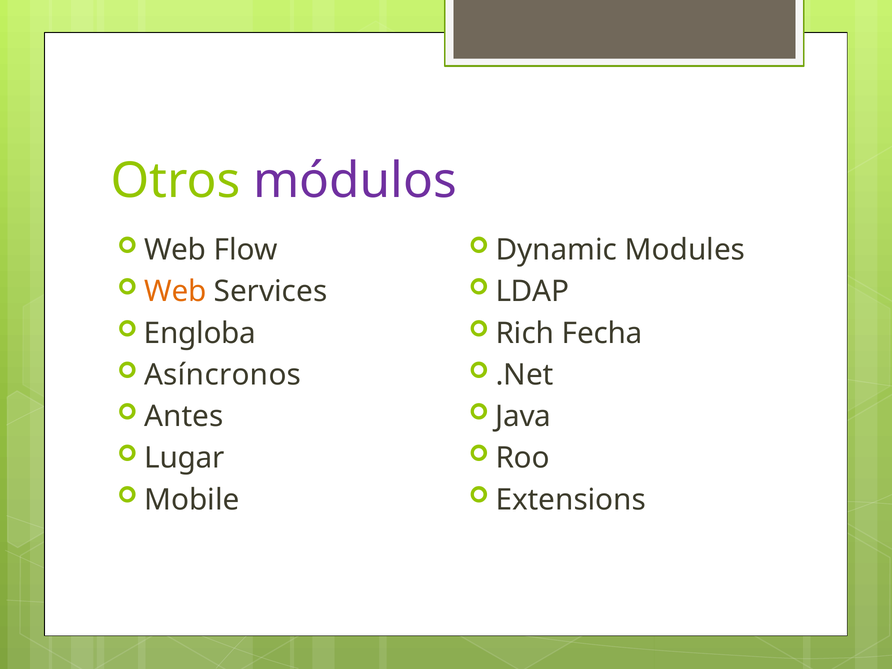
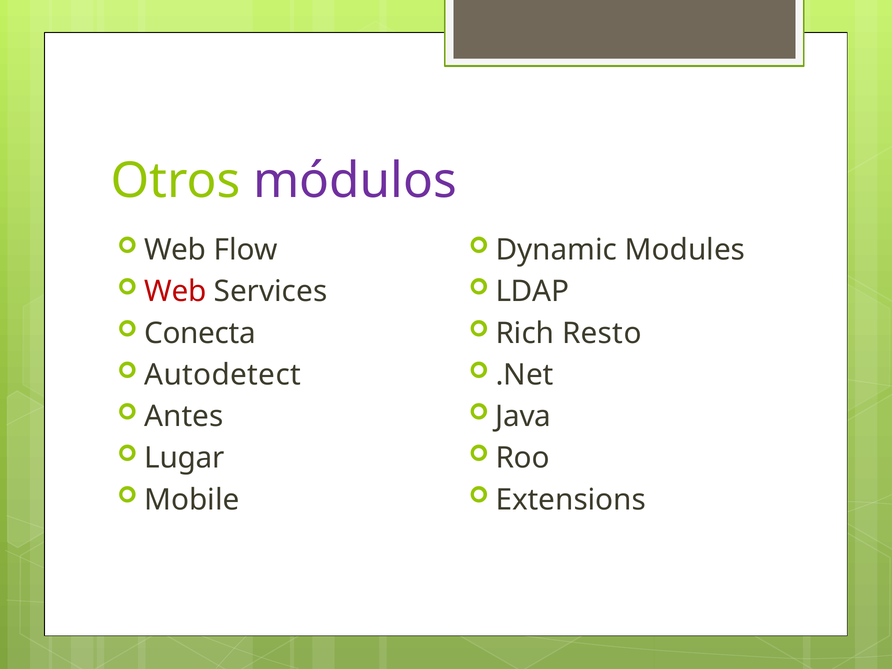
Web at (175, 292) colour: orange -> red
Engloba: Engloba -> Conecta
Fecha: Fecha -> Resto
Asíncronos: Asíncronos -> Autodetect
